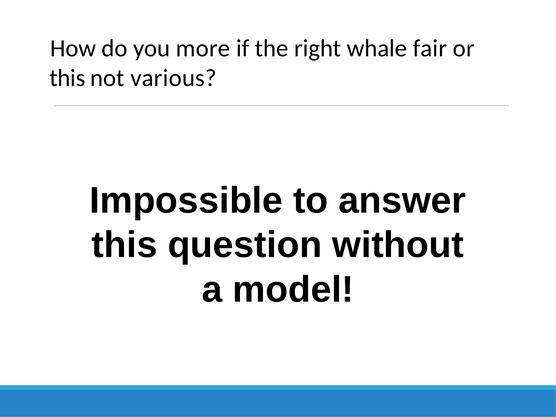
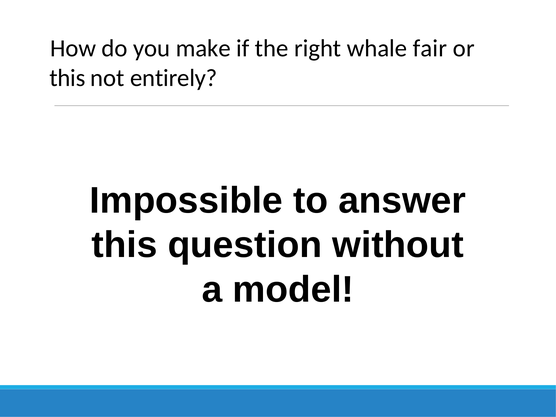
more: more -> make
various: various -> entirely
